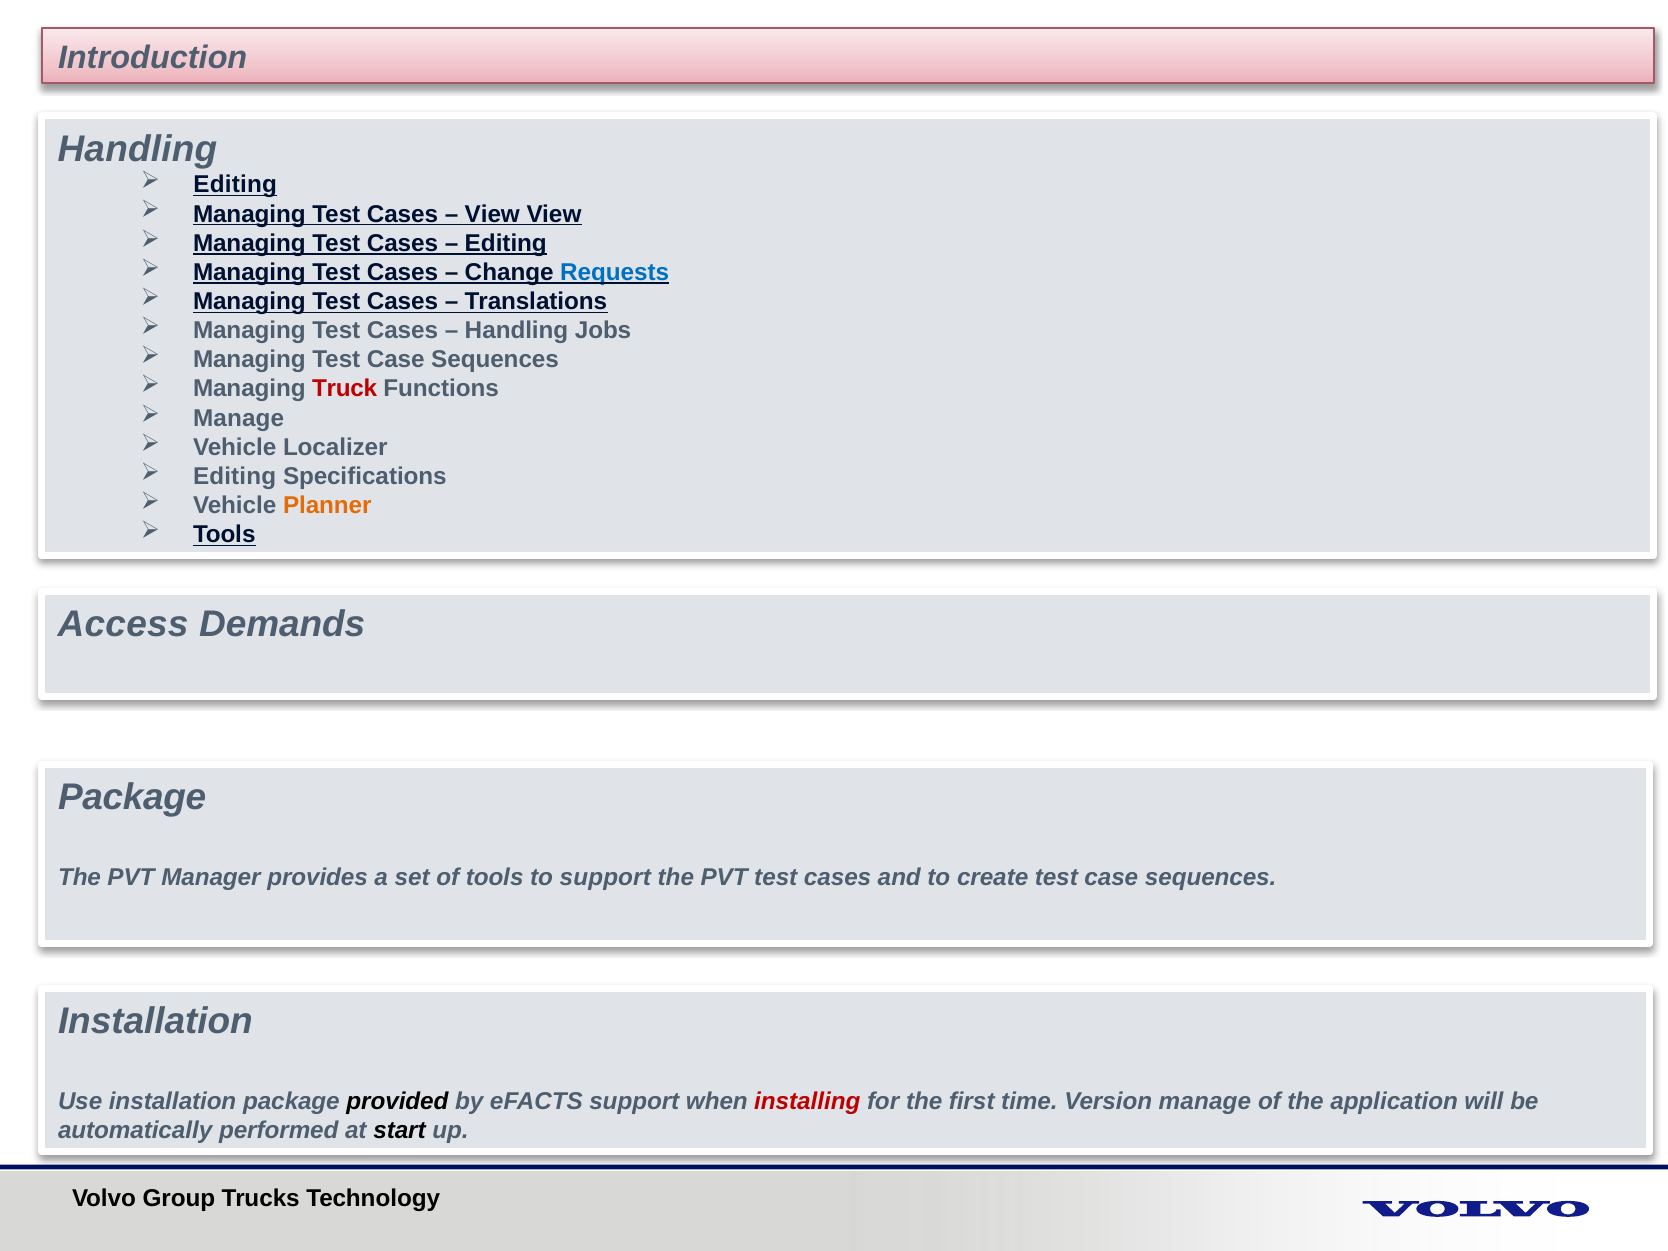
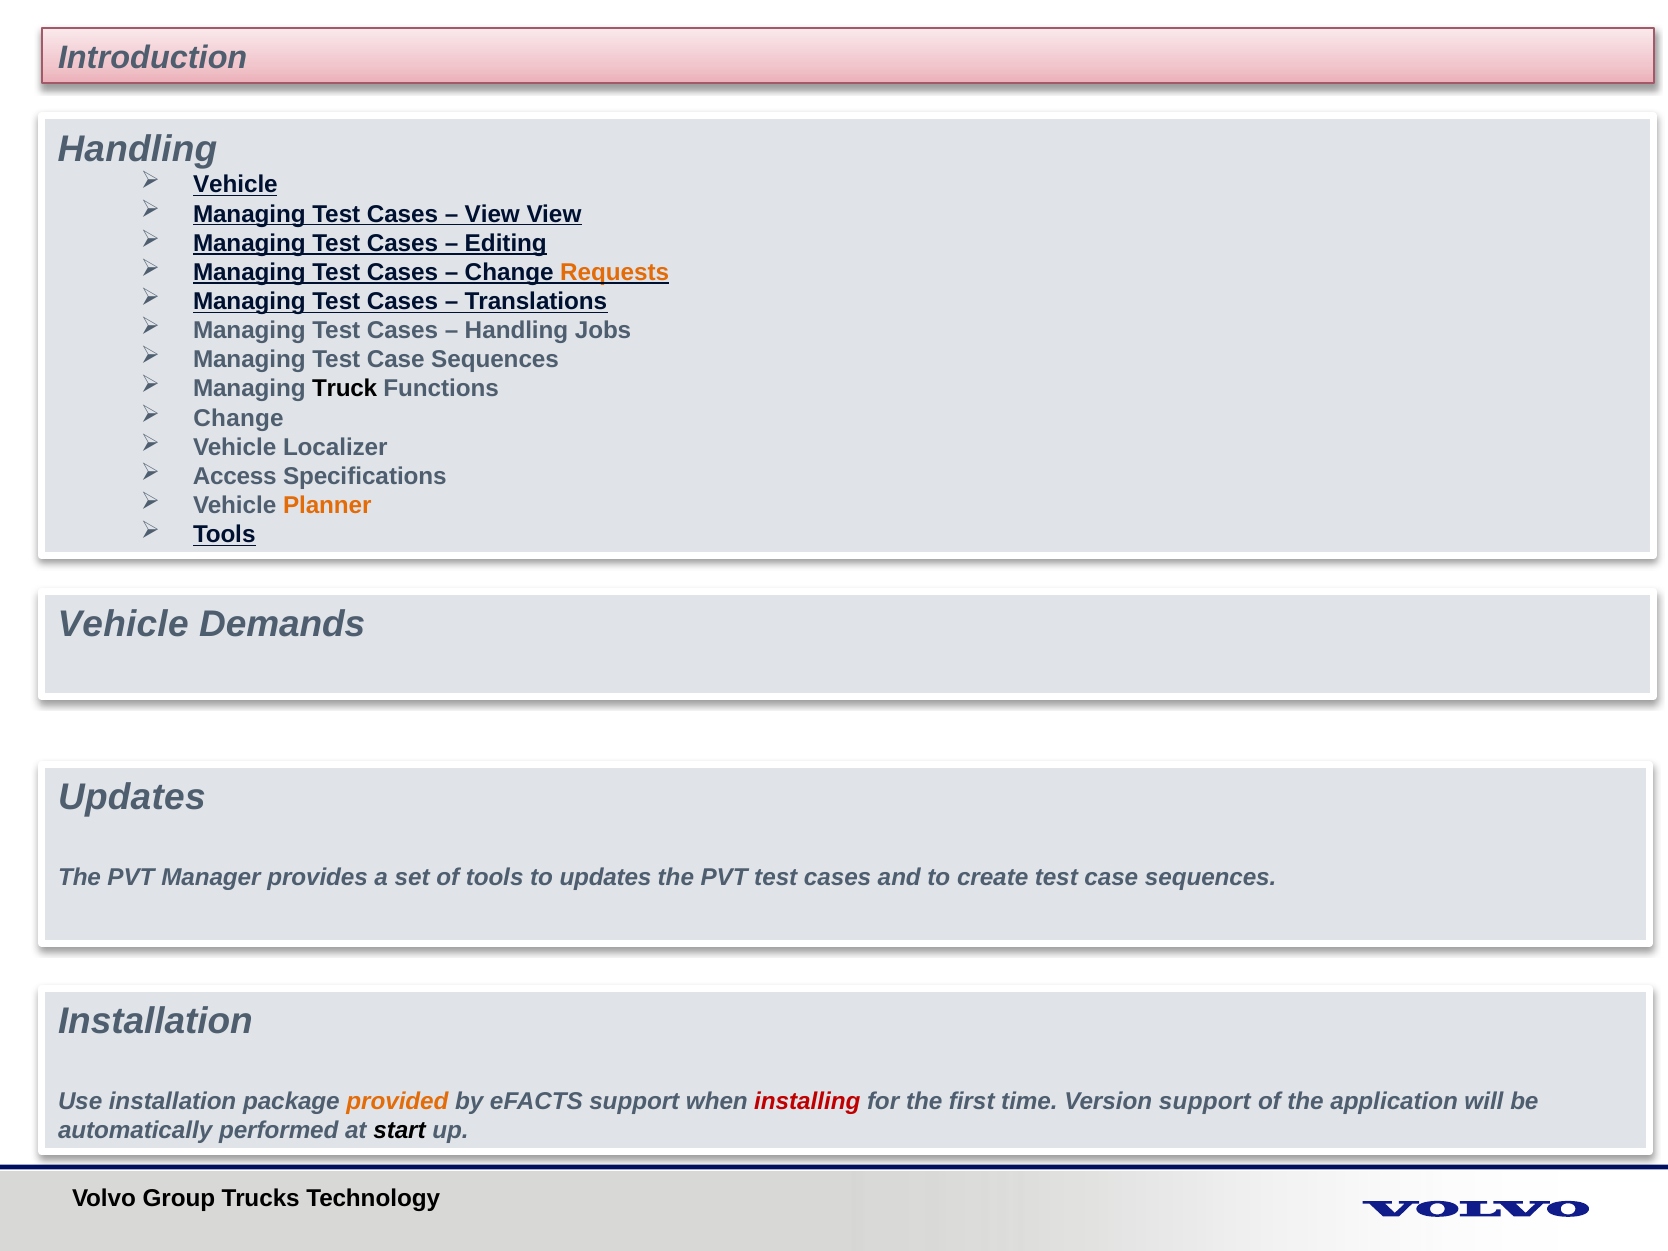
Editing at (235, 185): Editing -> Vehicle
Requests colour: blue -> orange
Truck colour: red -> black
Manage at (239, 418): Manage -> Change
Editing at (235, 476): Editing -> Access
Access at (123, 624): Access -> Vehicle
Package at (132, 798): Package -> Updates
to support: support -> updates
provided colour: black -> orange
Version manage: manage -> support
